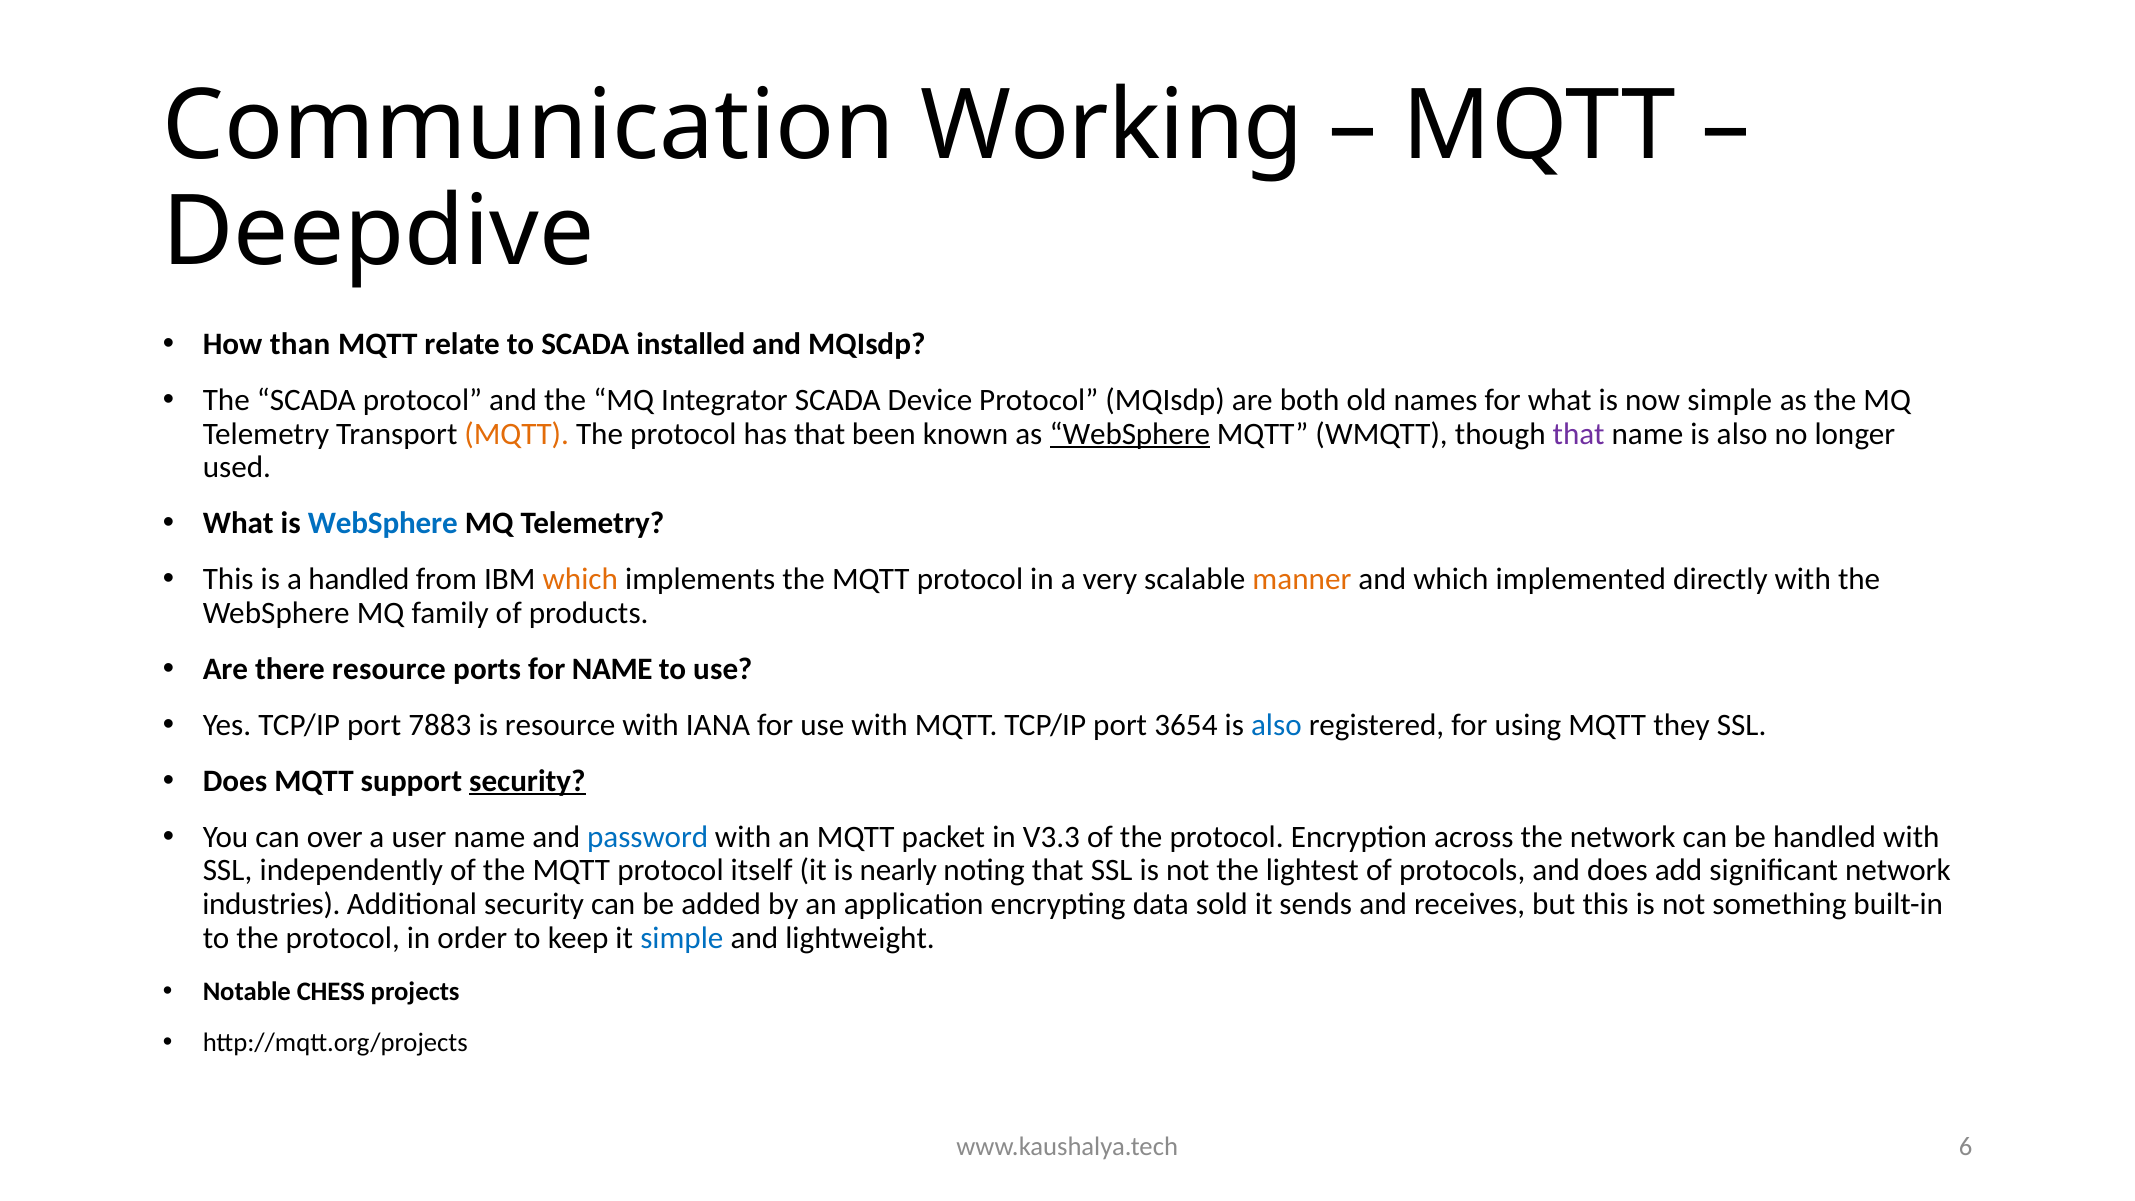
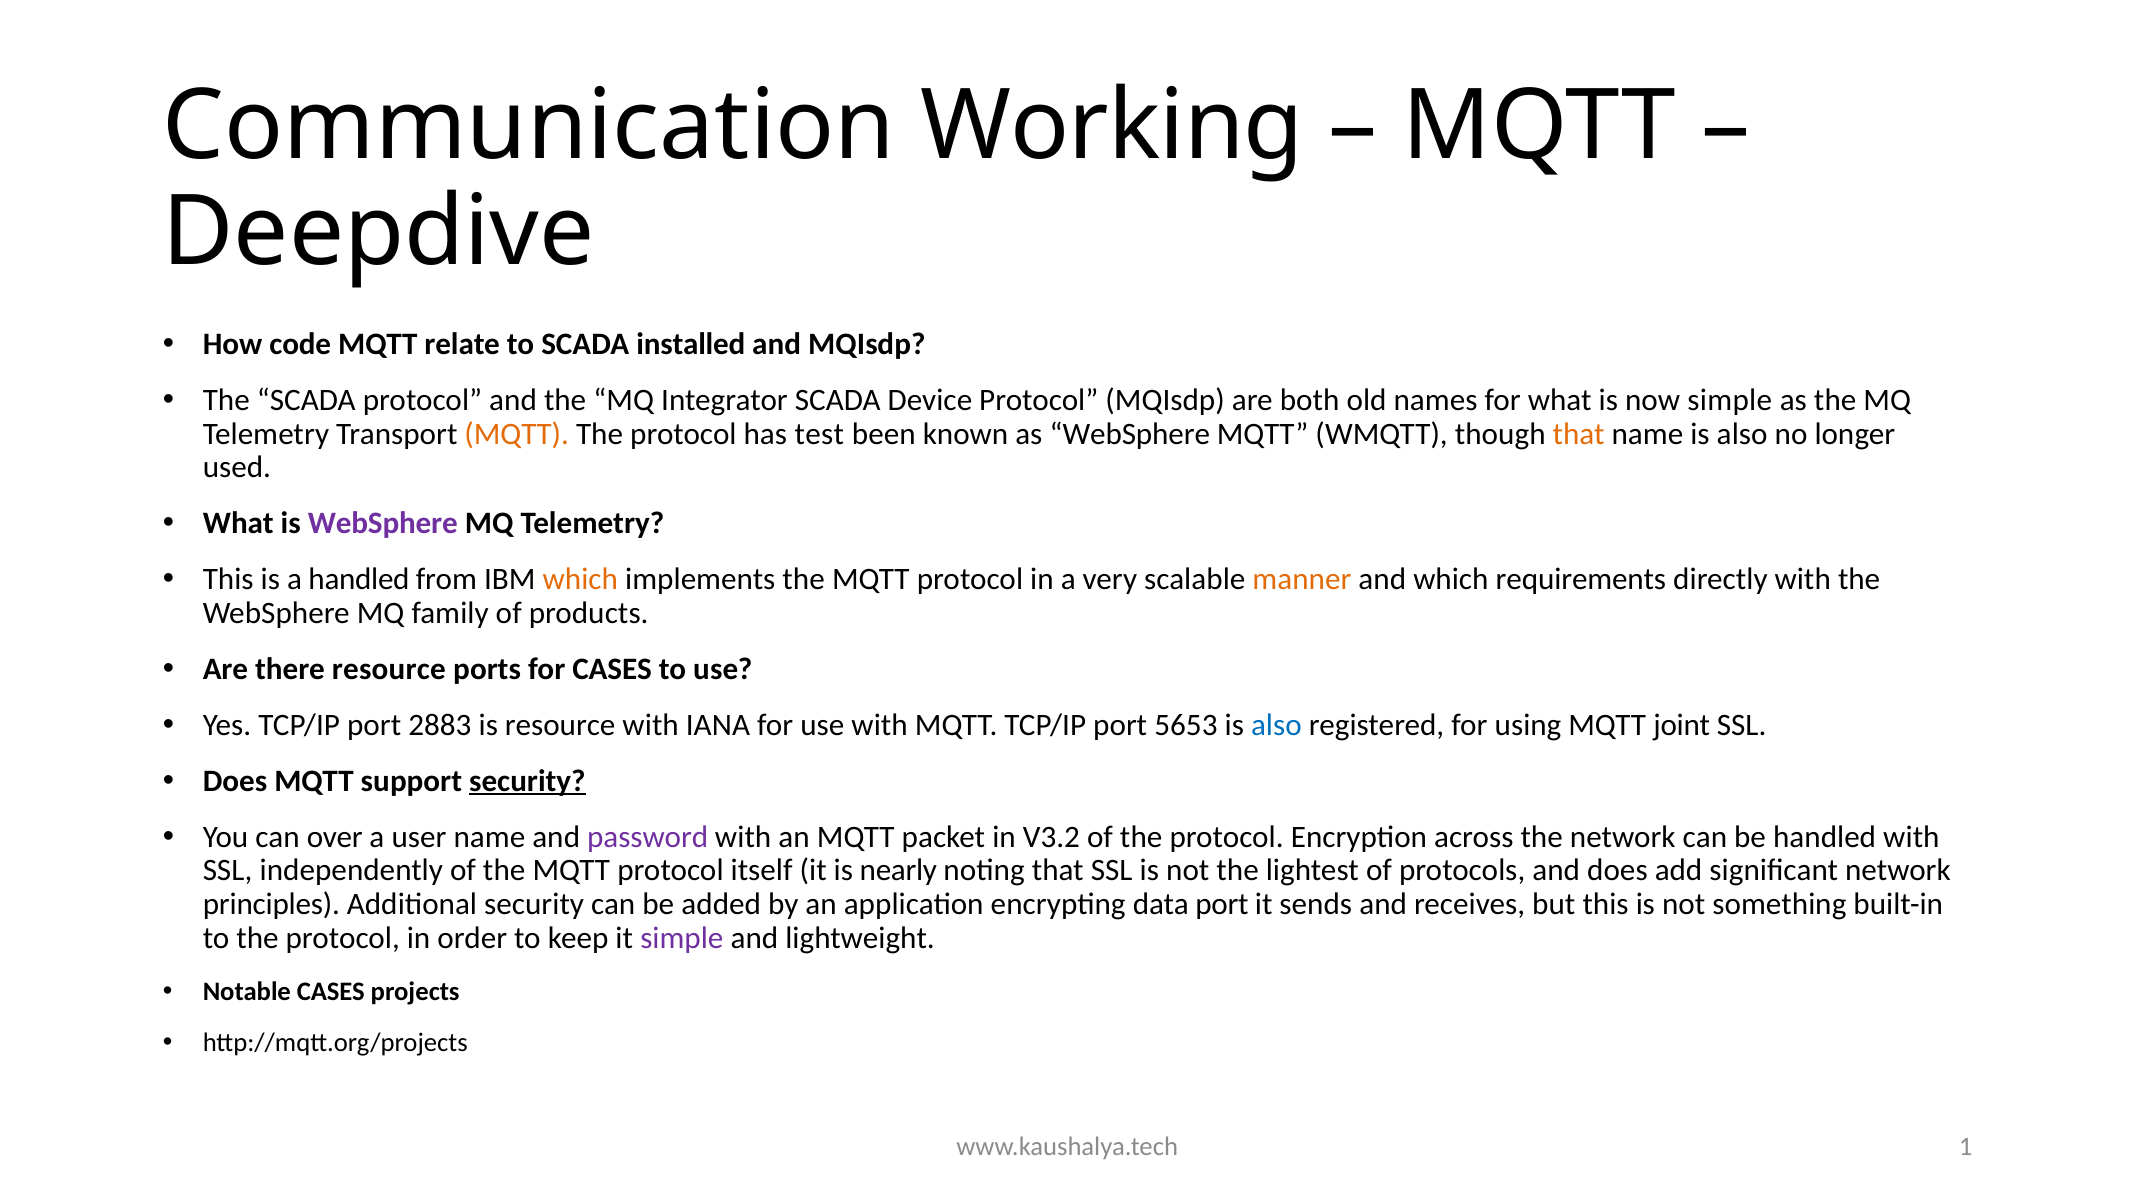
than: than -> code
has that: that -> test
WebSphere at (1130, 434) underline: present -> none
that at (1579, 434) colour: purple -> orange
WebSphere at (383, 523) colour: blue -> purple
implemented: implemented -> requirements
for NAME: NAME -> CASES
7883: 7883 -> 2883
3654: 3654 -> 5653
they: they -> joint
password colour: blue -> purple
V3.3: V3.3 -> V3.2
industries: industries -> principles
data sold: sold -> port
simple at (682, 938) colour: blue -> purple
Notable CHESS: CHESS -> CASES
6: 6 -> 1
